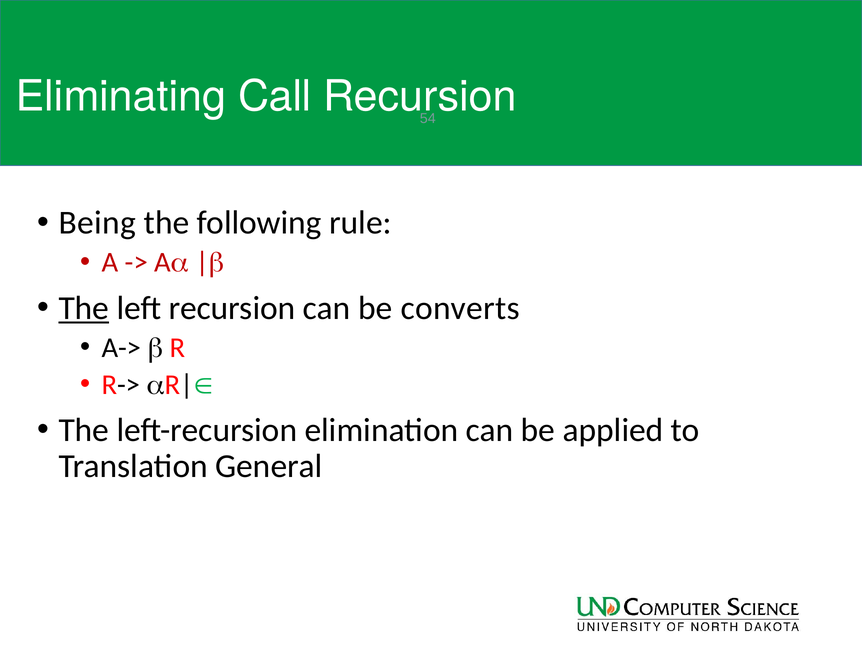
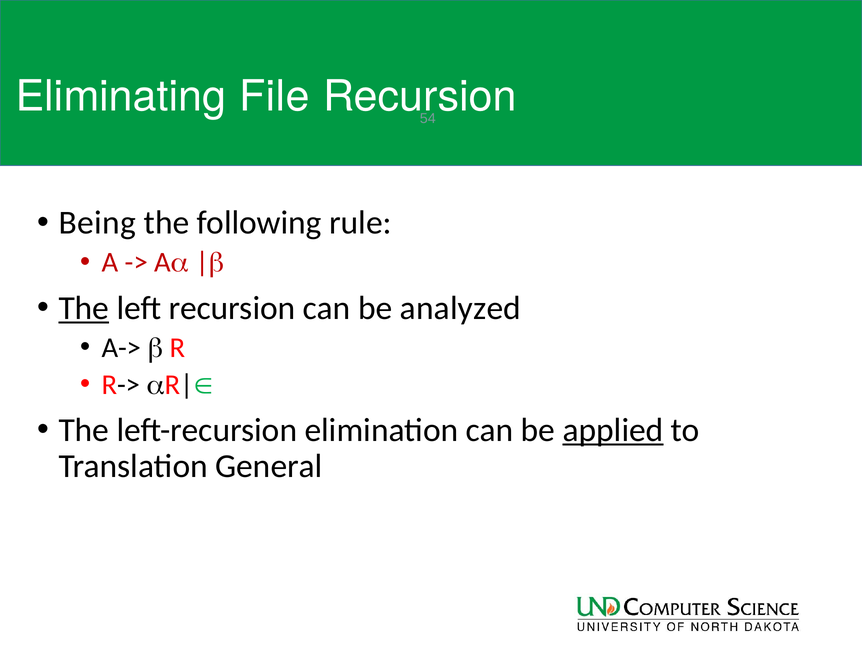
Call: Call -> File
converts: converts -> analyzed
applied underline: none -> present
